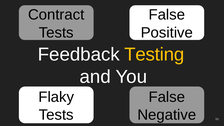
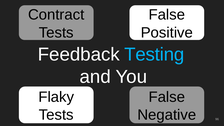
Testing colour: yellow -> light blue
